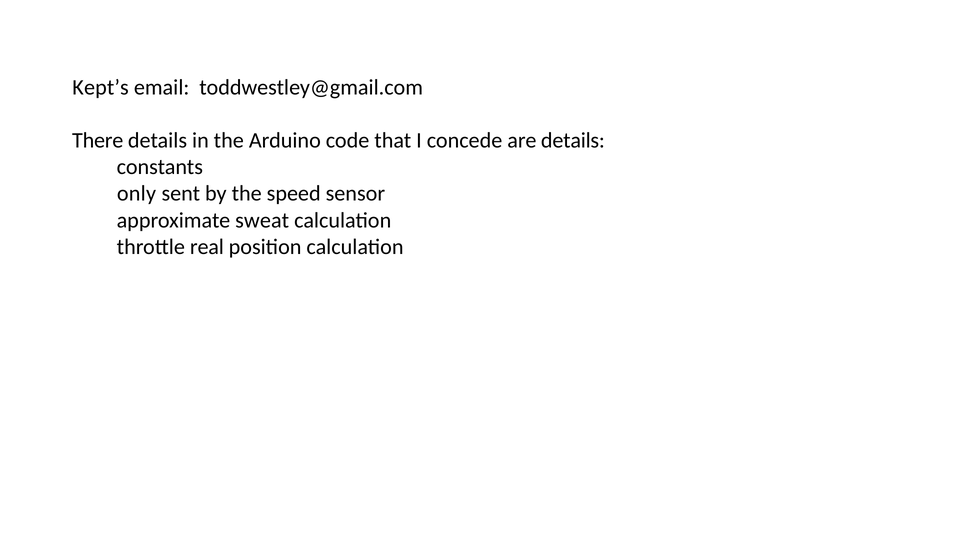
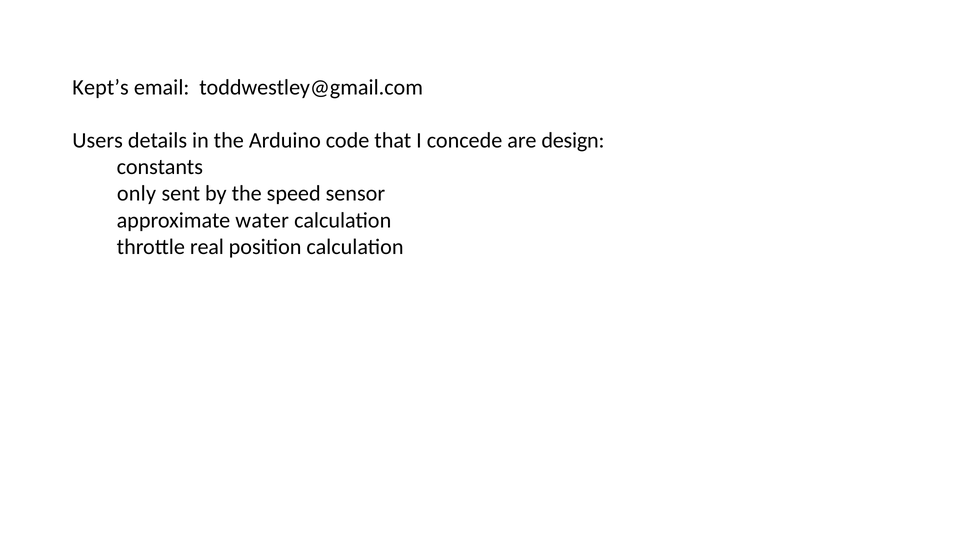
There: There -> Users
are details: details -> design
sweat: sweat -> water
